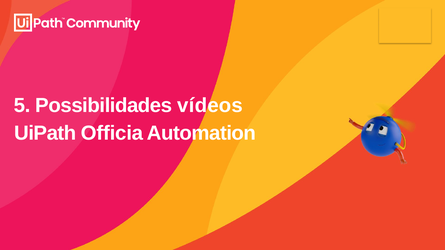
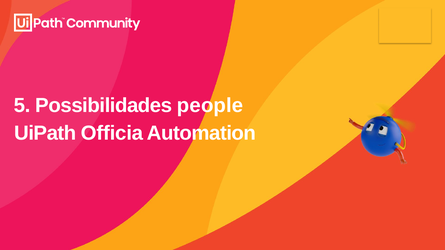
vídeos: vídeos -> people
